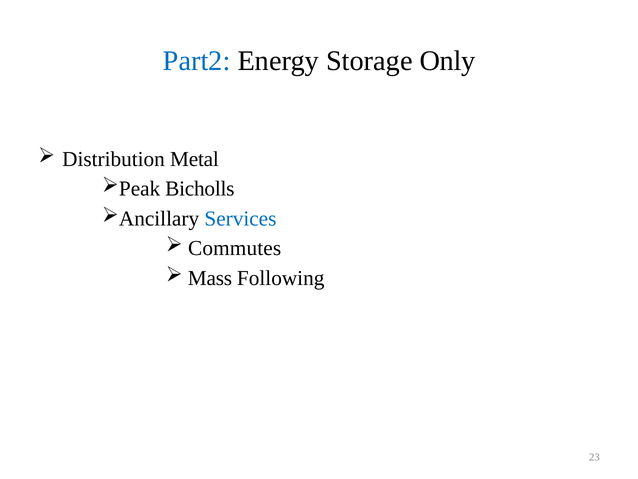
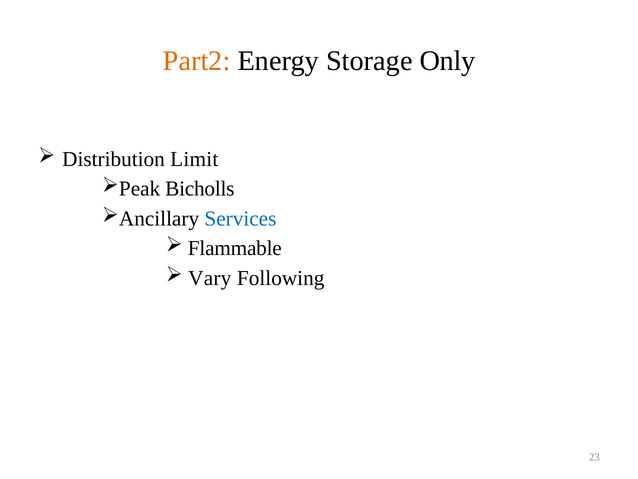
Part2 colour: blue -> orange
Metal: Metal -> Limit
Commutes: Commutes -> Flammable
Mass: Mass -> Vary
